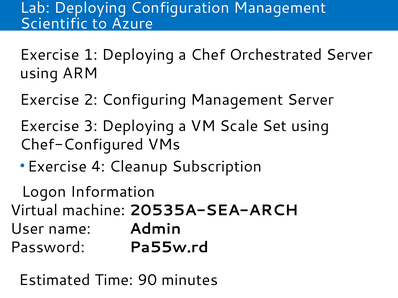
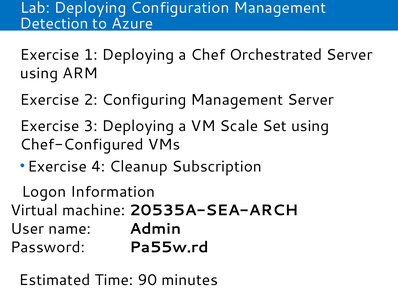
Scientific: Scientific -> Detection
